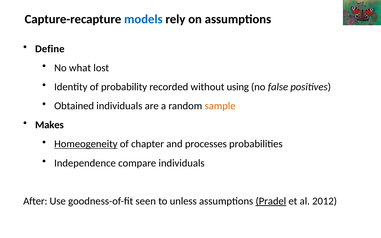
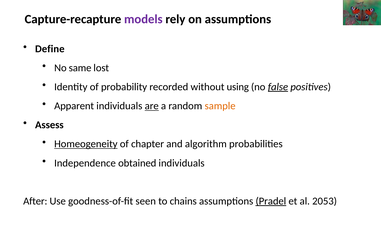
models colour: blue -> purple
what: what -> same
false underline: none -> present
Obtained: Obtained -> Apparent
are underline: none -> present
Makes: Makes -> Assess
processes: processes -> algorithm
compare: compare -> obtained
unless: unless -> chains
2012: 2012 -> 2053
